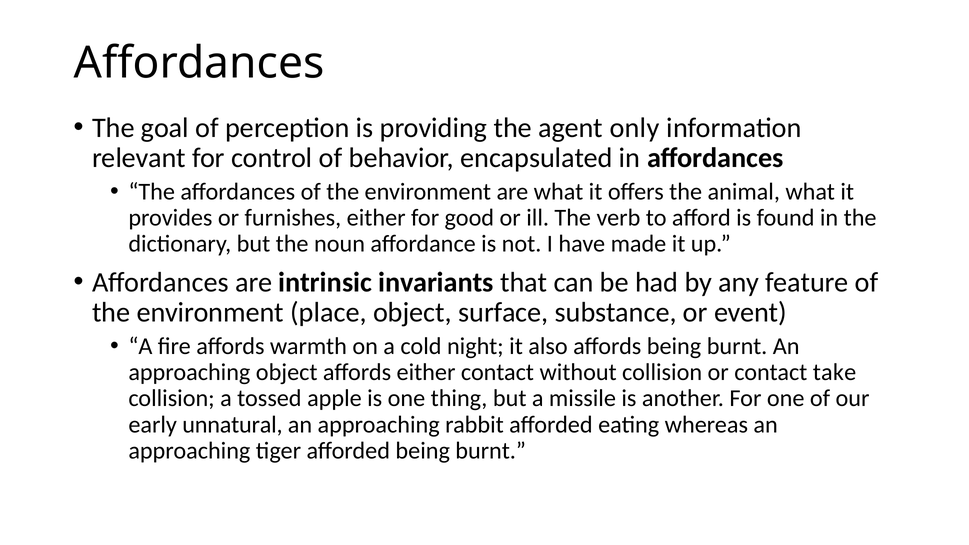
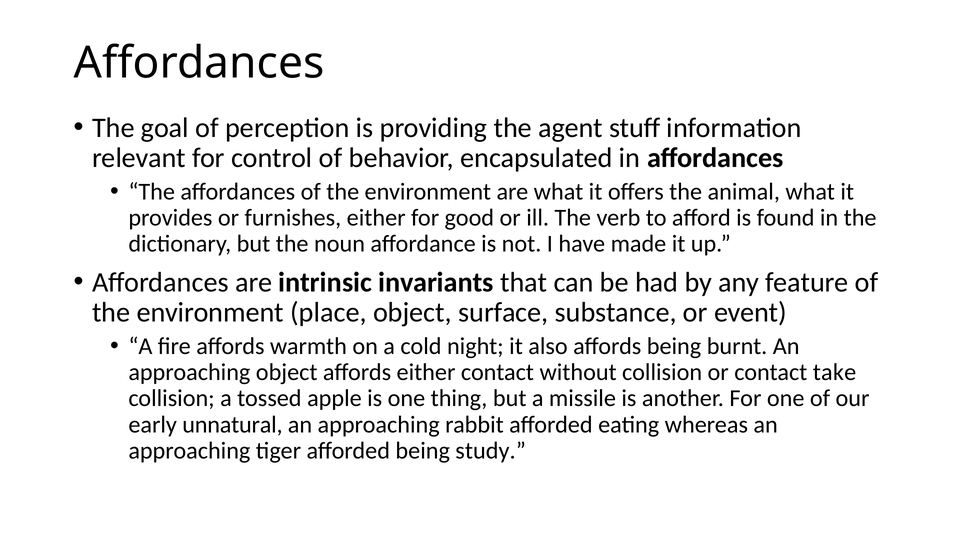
only: only -> stuff
afforded being burnt: burnt -> study
